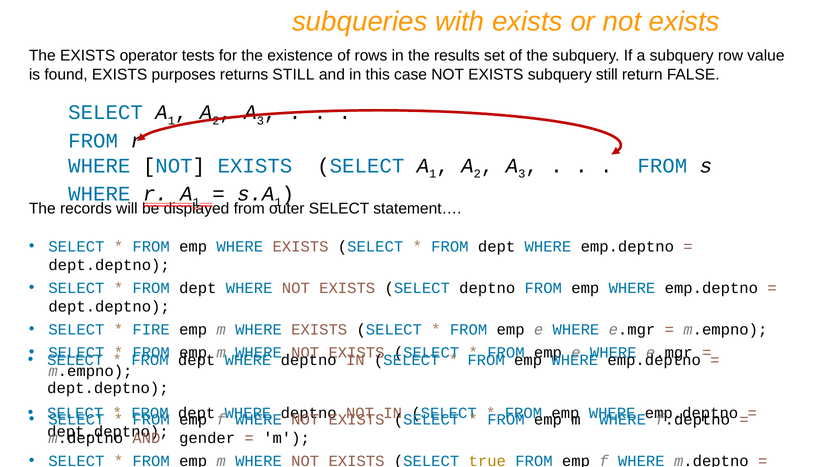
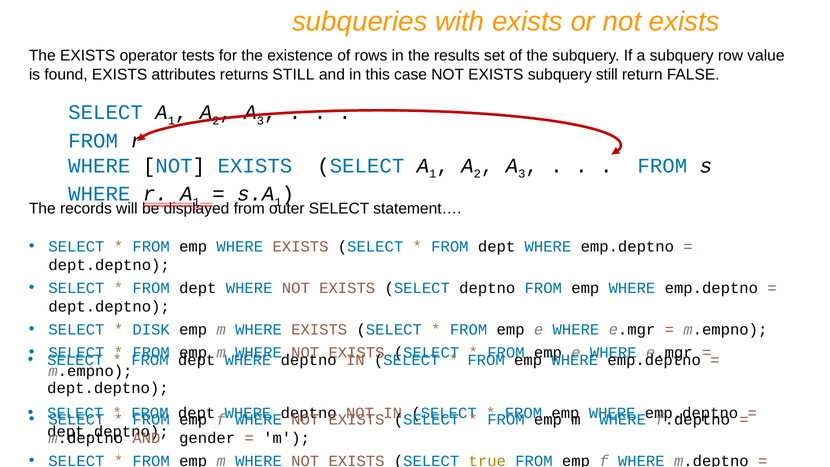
purposes: purposes -> attributes
FIRE: FIRE -> DISK
